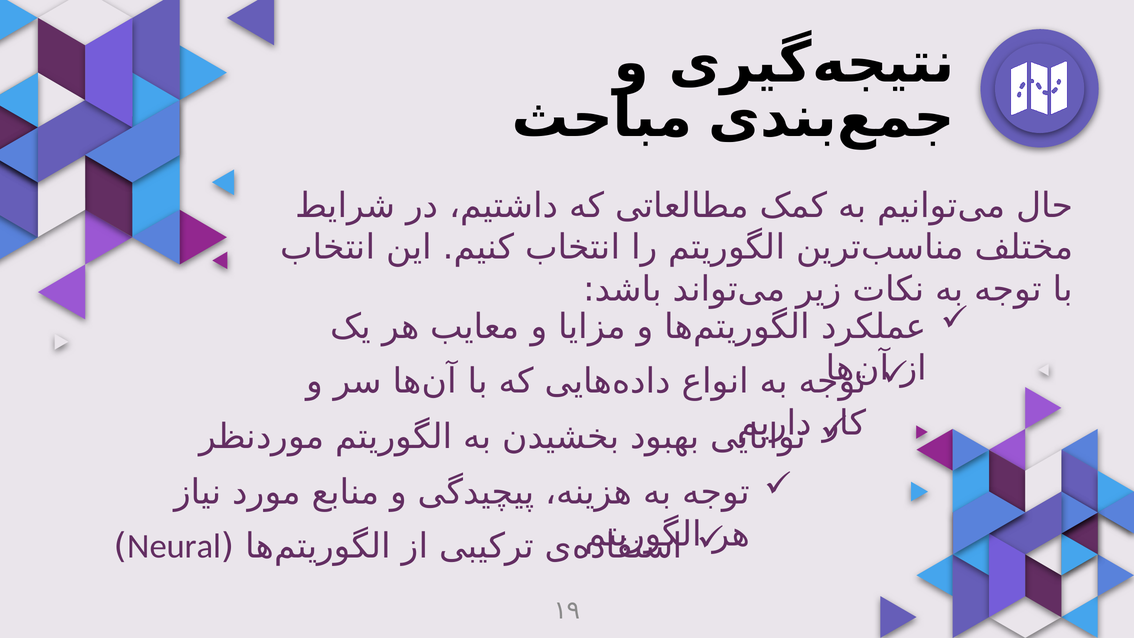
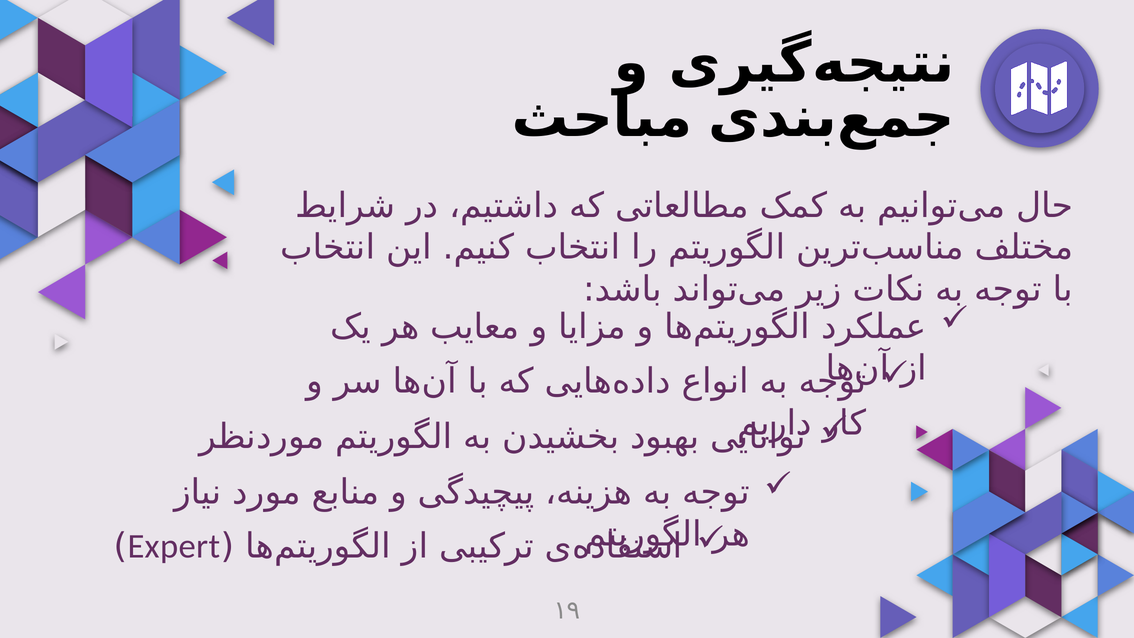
Neural: Neural -> Expert
